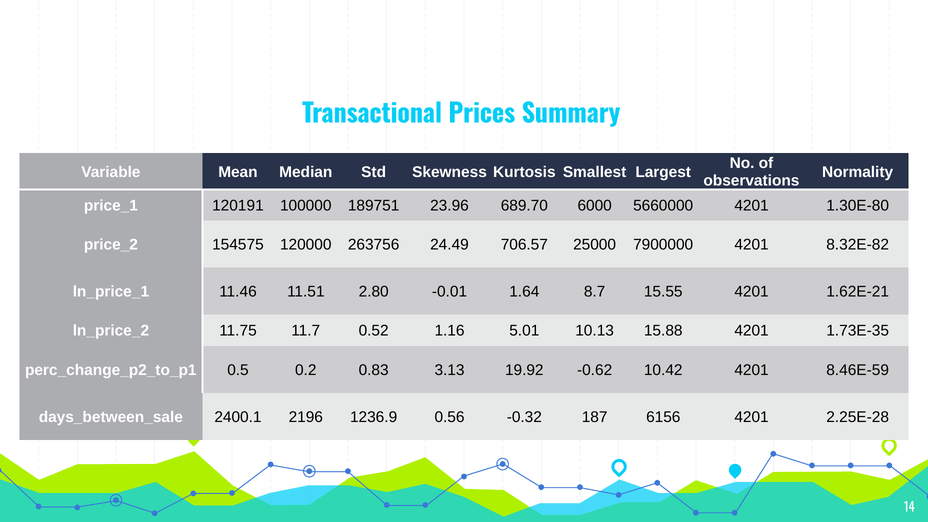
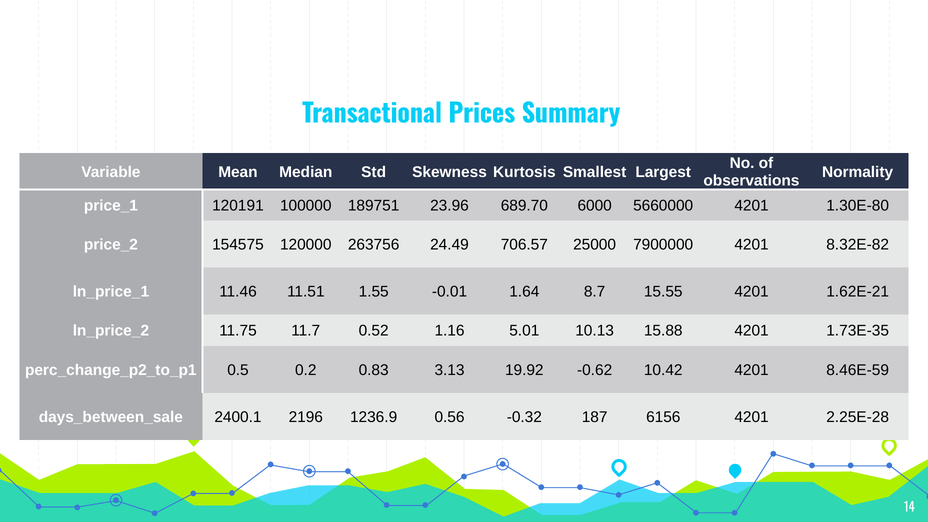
2.80: 2.80 -> 1.55
